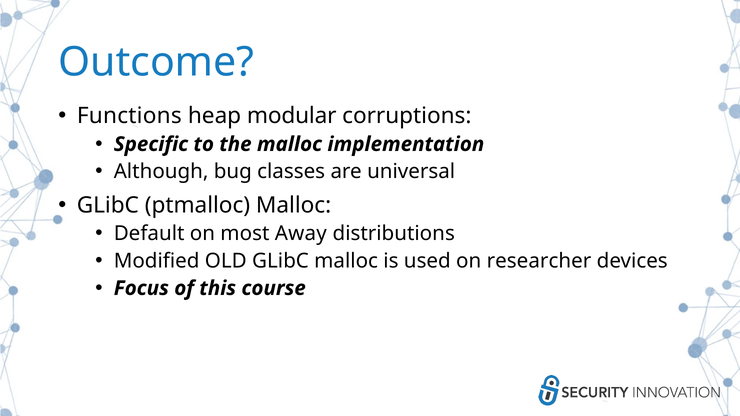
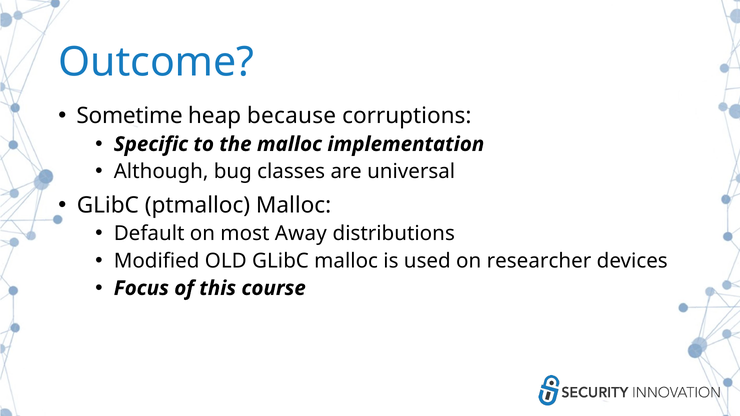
Functions: Functions -> Sometime
modular: modular -> because
